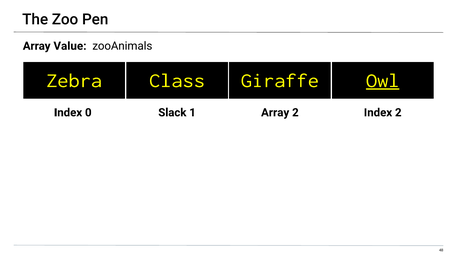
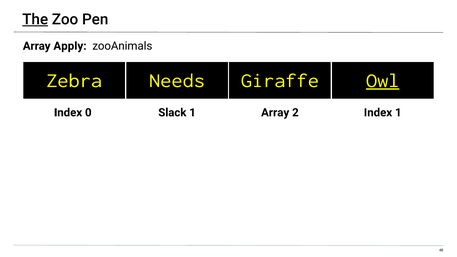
The underline: none -> present
Value: Value -> Apply
Class: Class -> Needs
Index 2: 2 -> 1
